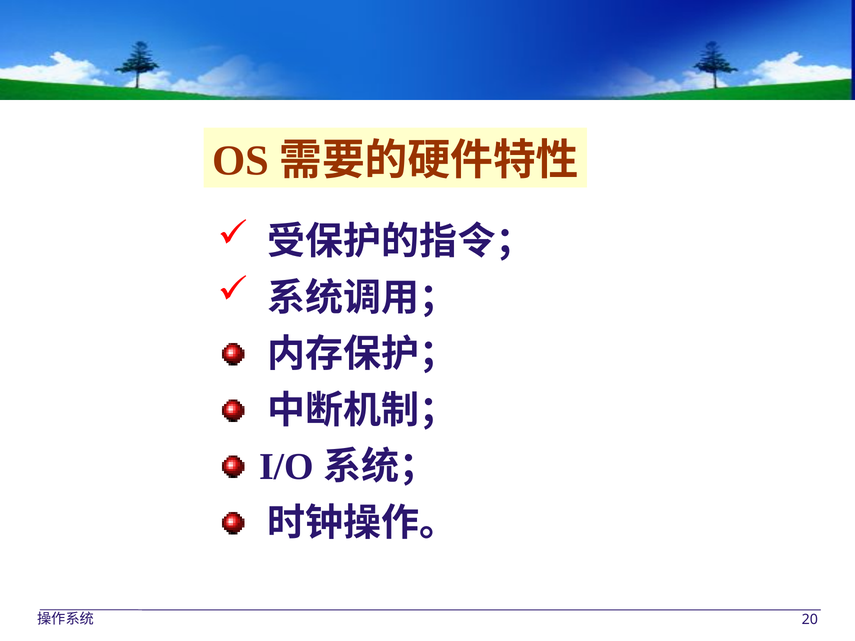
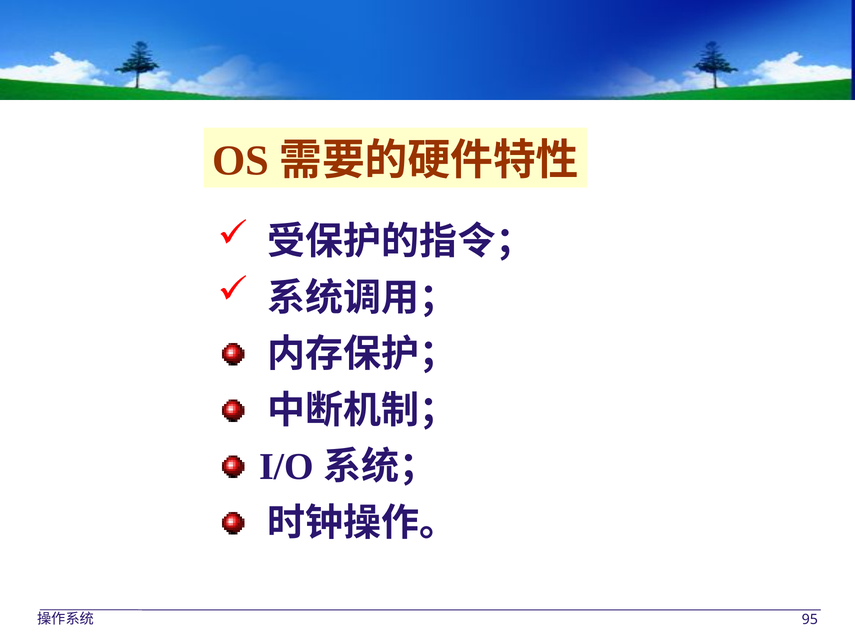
20: 20 -> 95
